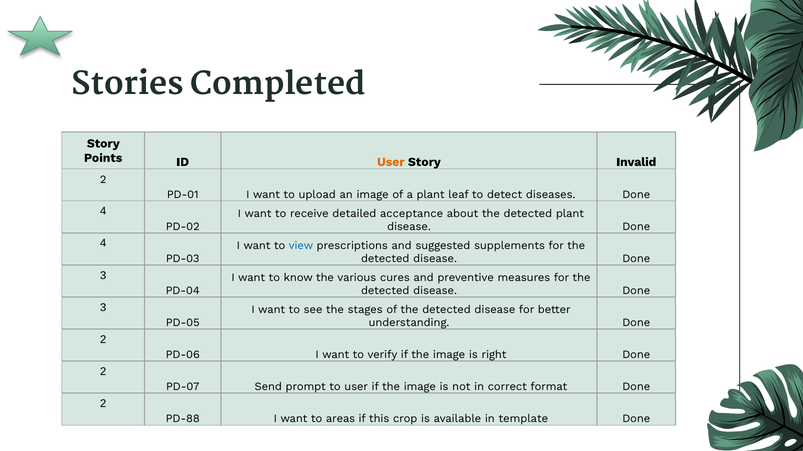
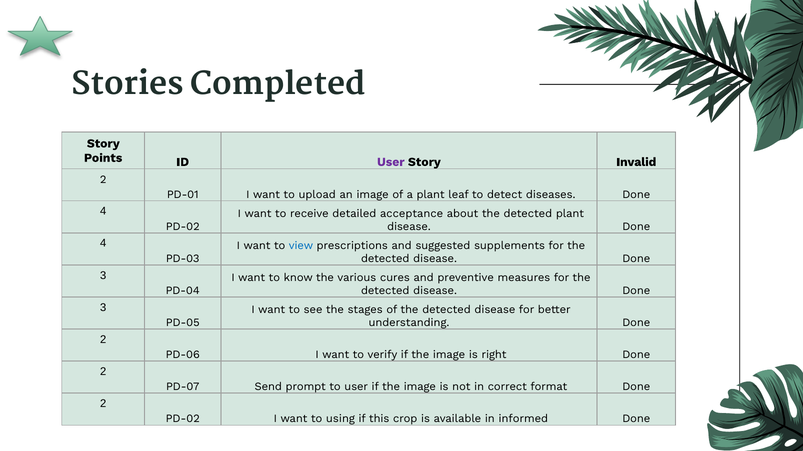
User at (391, 162) colour: orange -> purple
PD-88 at (183, 419): PD-88 -> PD-02
areas: areas -> using
template: template -> informed
